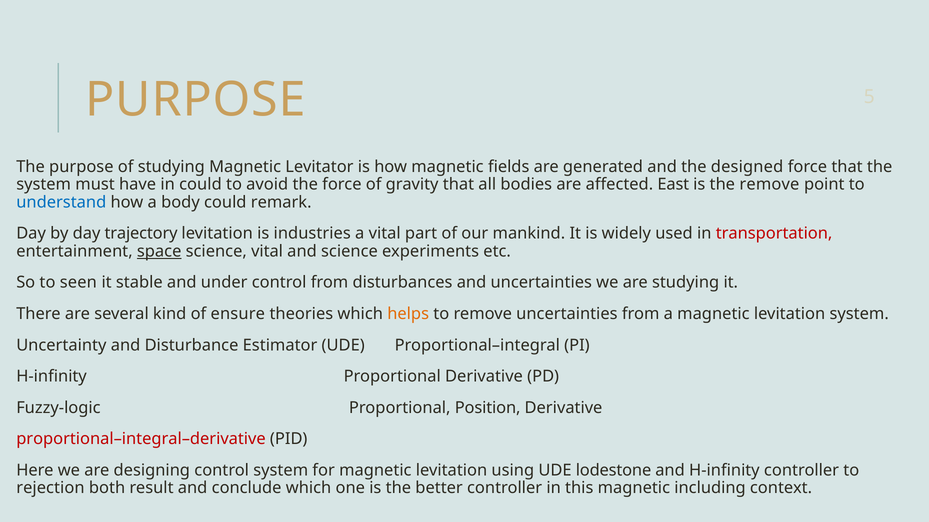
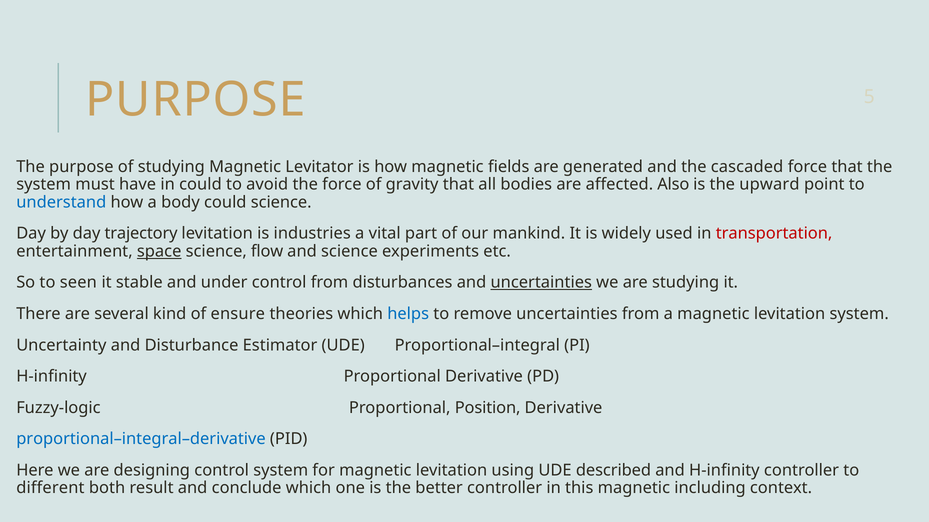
designed: designed -> cascaded
East: East -> Also
the remove: remove -> upward
could remark: remark -> science
science vital: vital -> flow
uncertainties at (541, 283) underline: none -> present
helps colour: orange -> blue
proportional–integral–derivative colour: red -> blue
lodestone: lodestone -> described
rejection: rejection -> different
